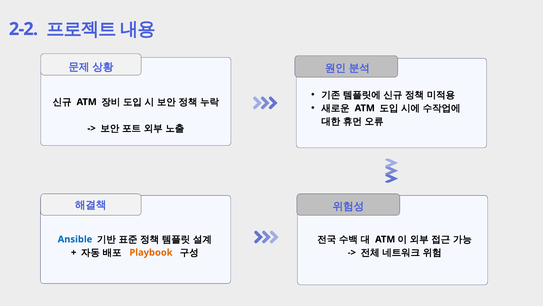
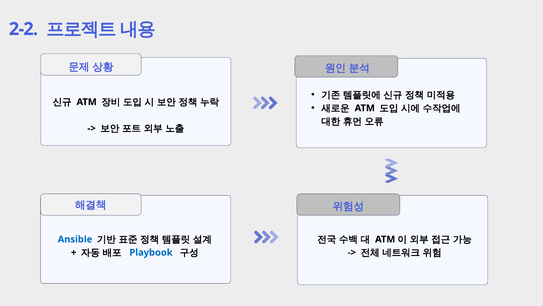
Playbook colour: orange -> blue
